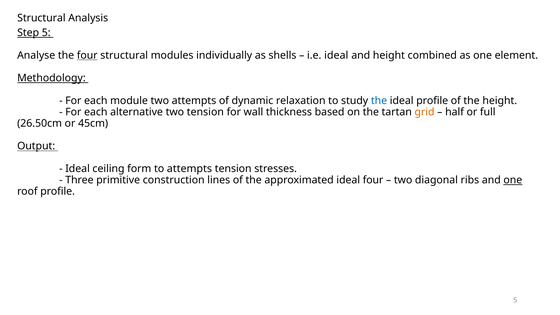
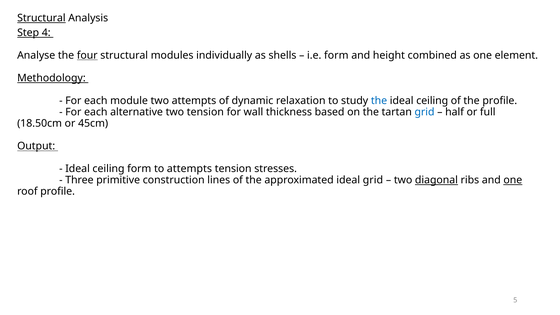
Structural at (41, 18) underline: none -> present
Step 5: 5 -> 4
i.e ideal: ideal -> form
profile at (432, 101): profile -> ceiling
the height: height -> profile
grid at (425, 112) colour: orange -> blue
26.50cm: 26.50cm -> 18.50cm
ideal four: four -> grid
diagonal underline: none -> present
